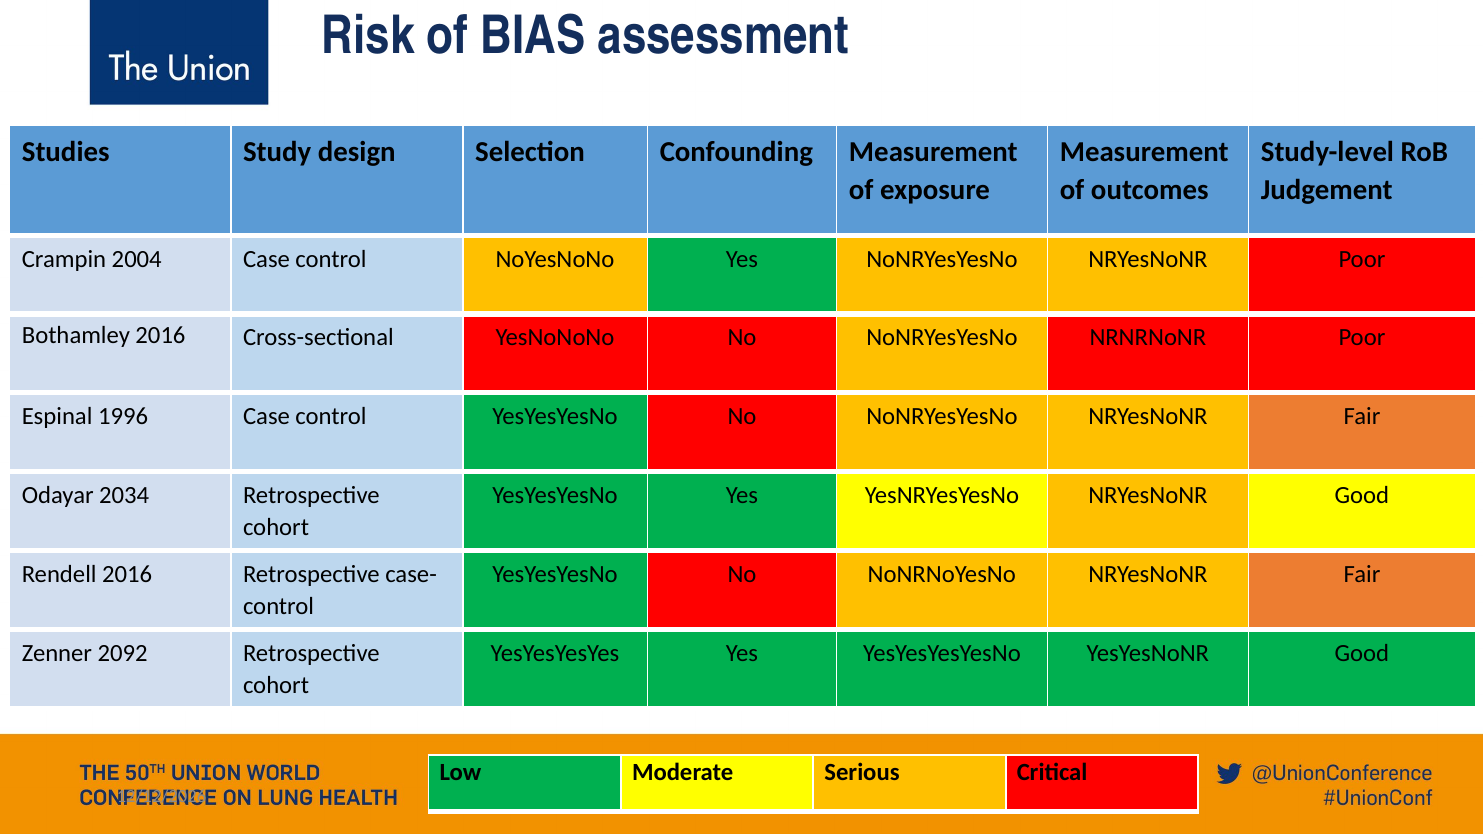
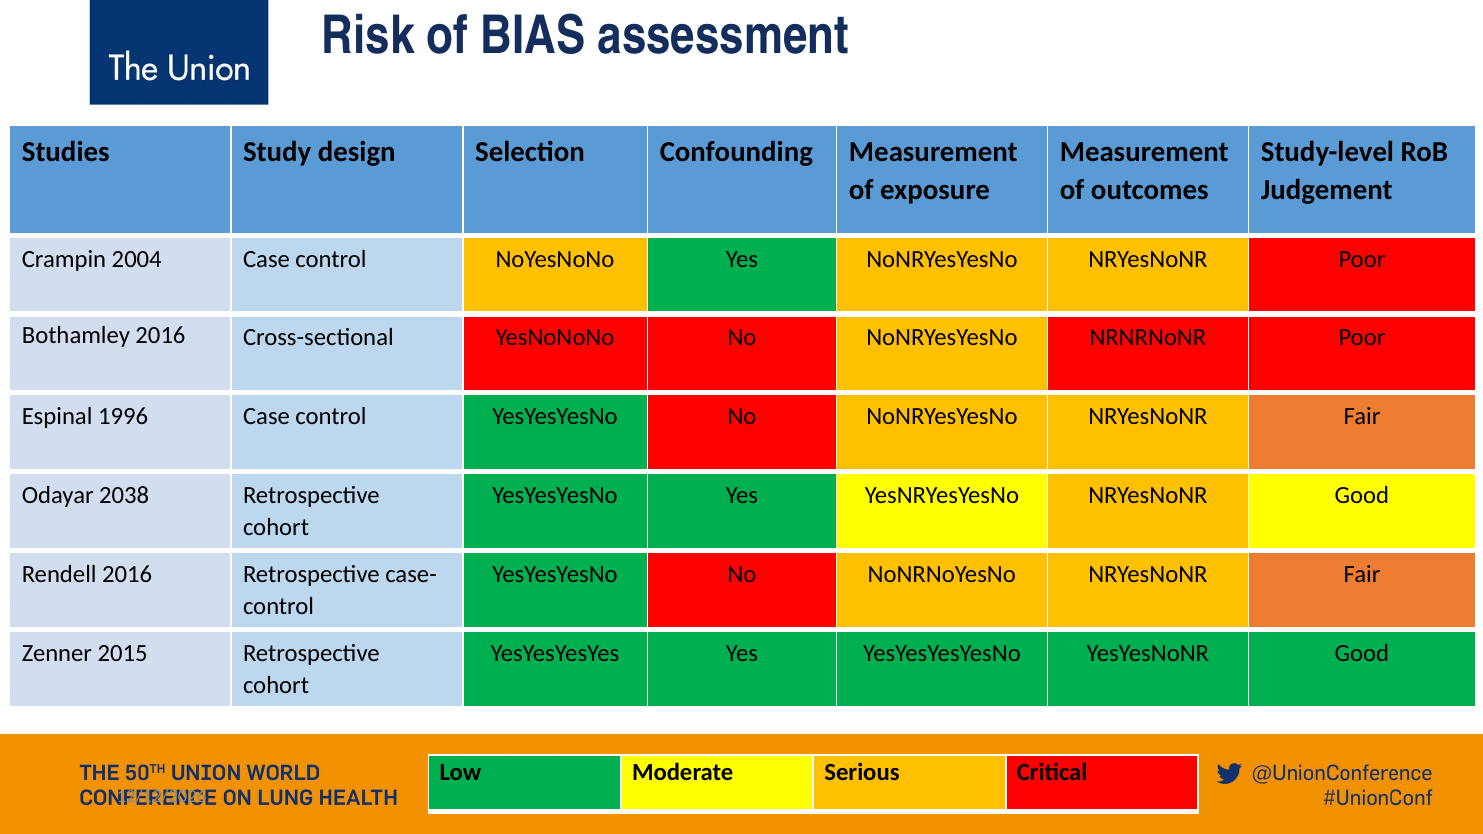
2034: 2034 -> 2038
2092: 2092 -> 2015
